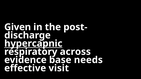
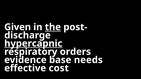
the underline: none -> present
across: across -> orders
visit: visit -> cost
